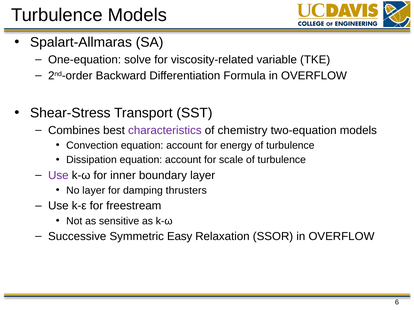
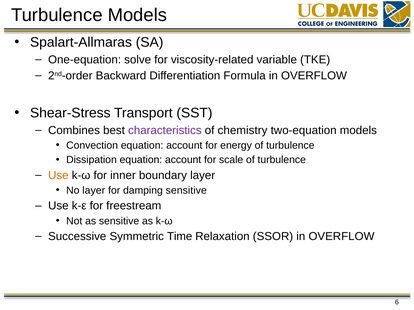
Use at (58, 176) colour: purple -> orange
damping thrusters: thrusters -> sensitive
Easy: Easy -> Time
